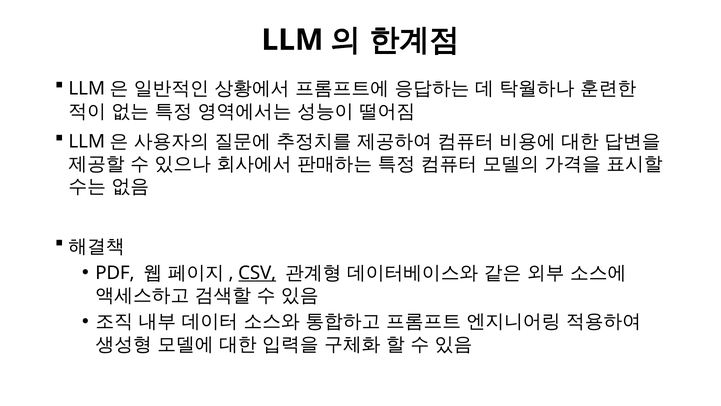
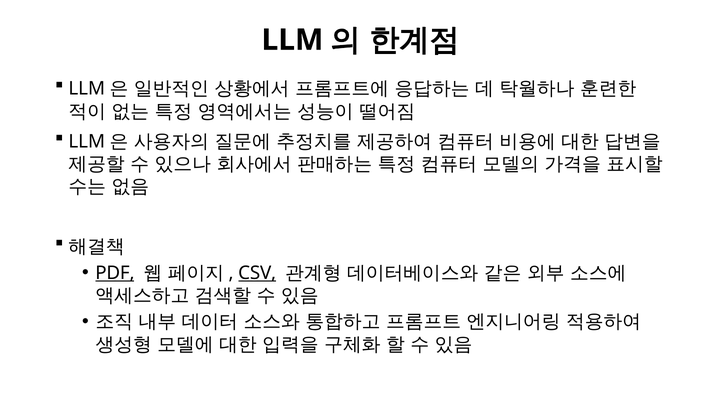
PDF underline: none -> present
